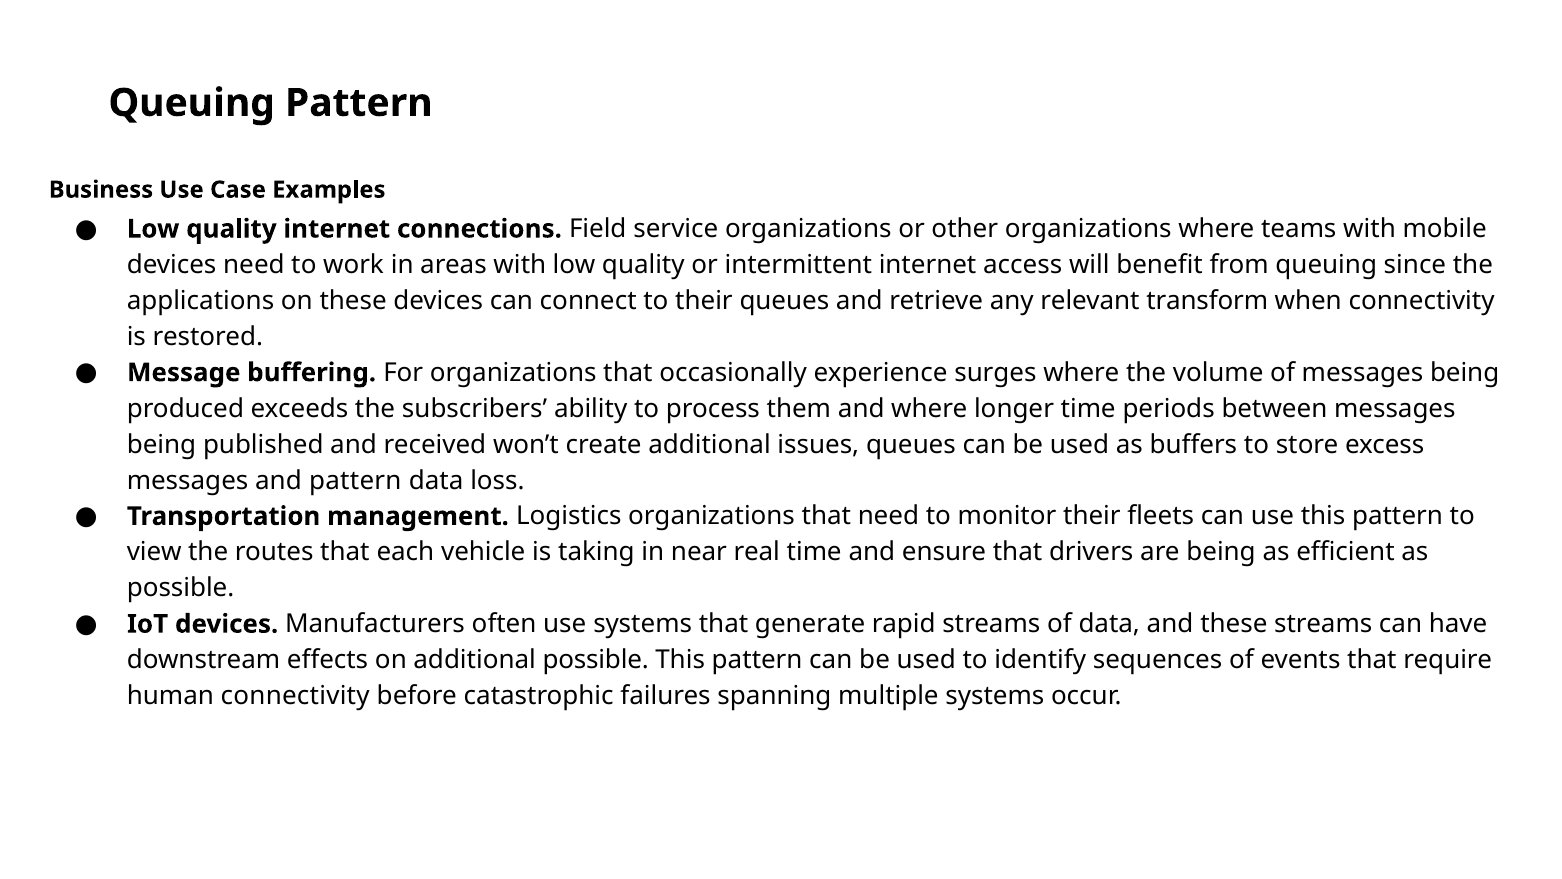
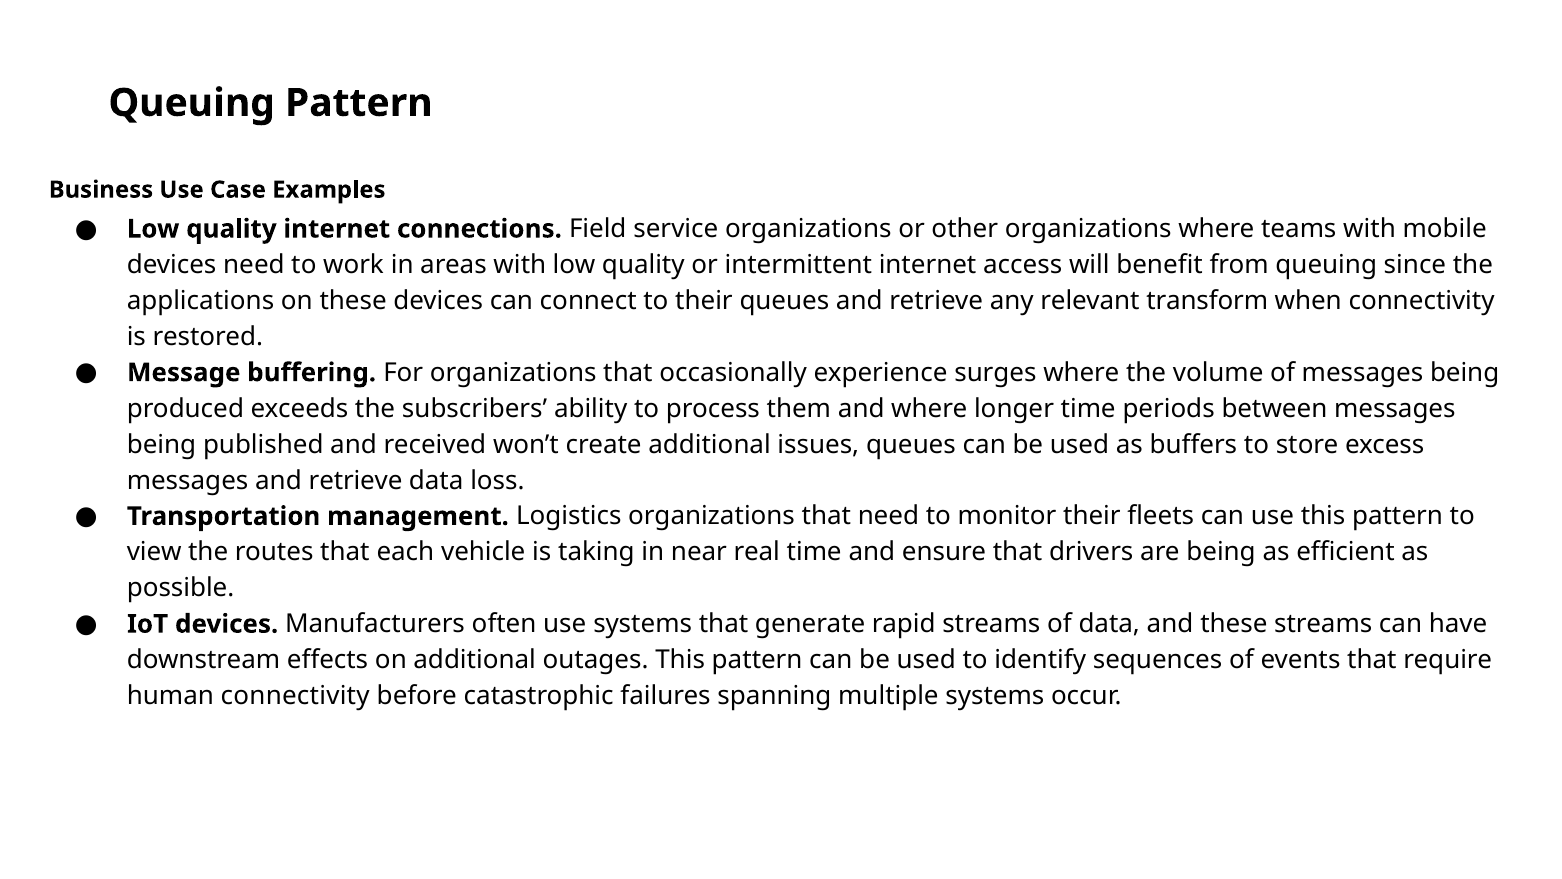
messages and pattern: pattern -> retrieve
additional possible: possible -> outages
